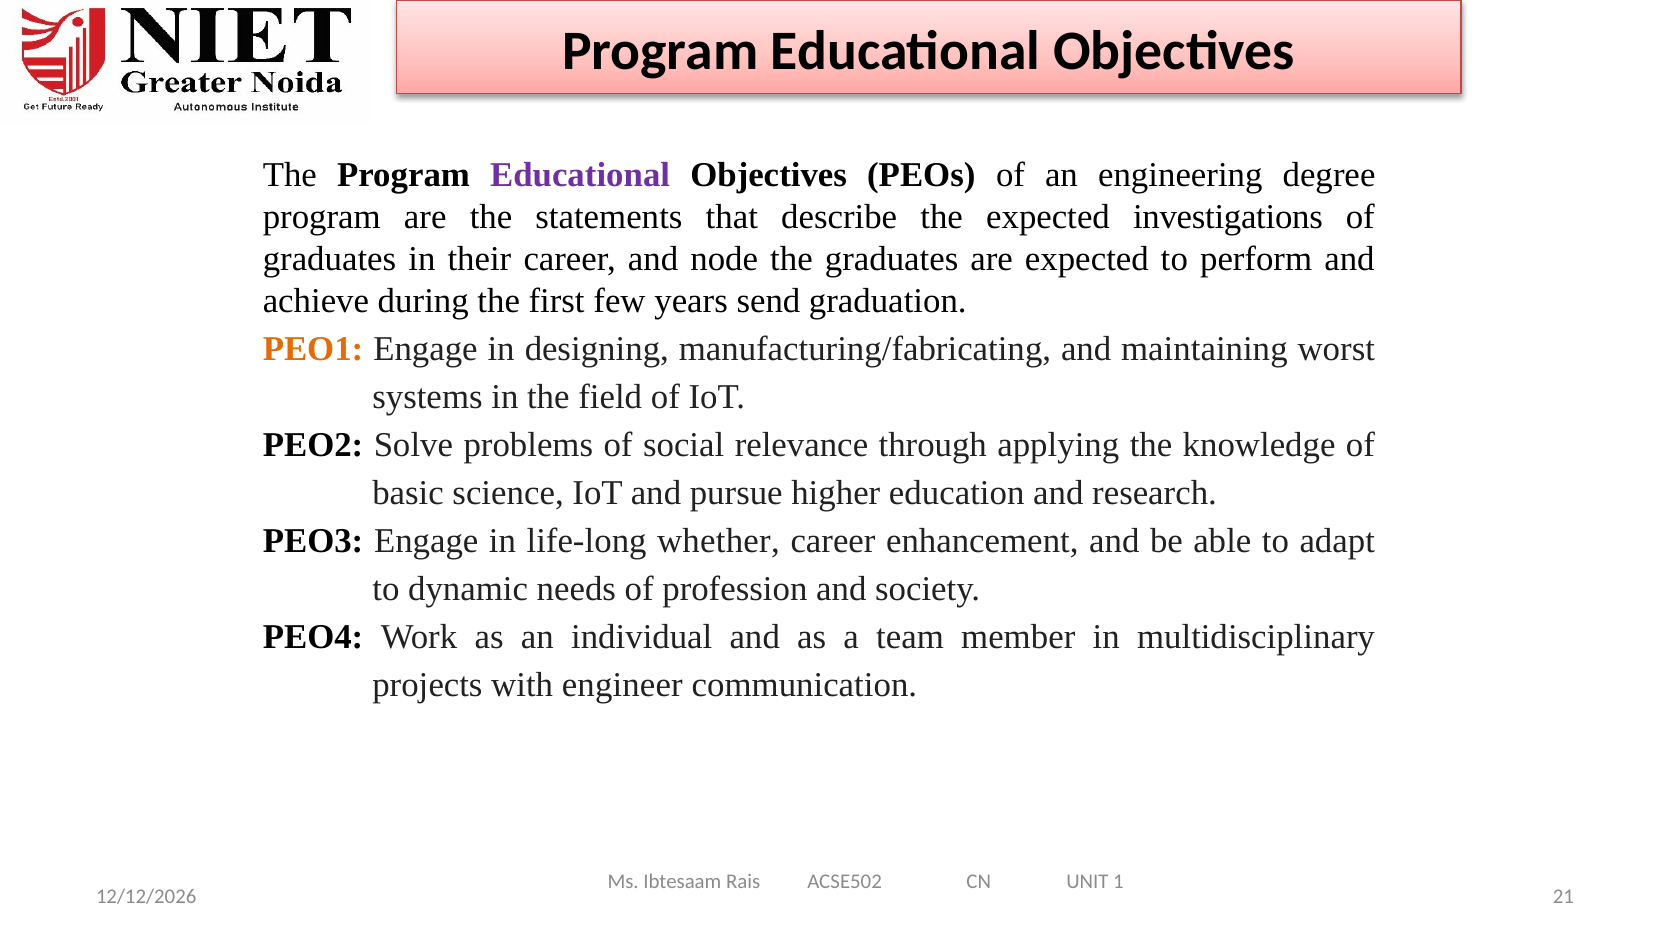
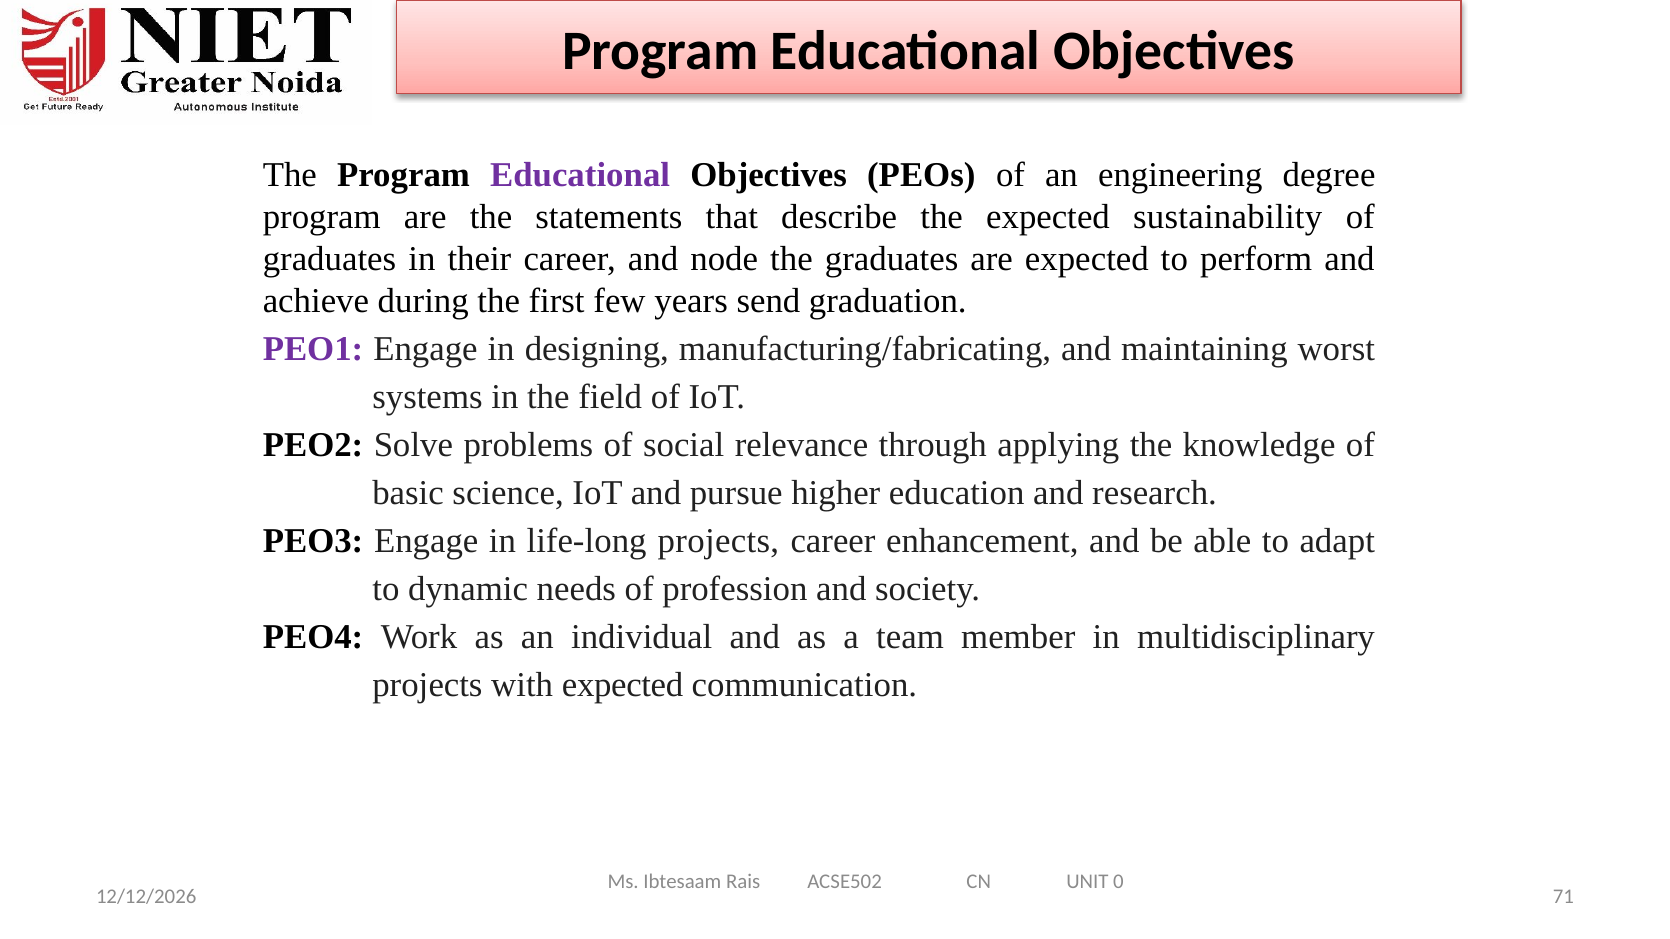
investigations: investigations -> sustainability
PEO1 colour: orange -> purple
life-long whether: whether -> projects
with engineer: engineer -> expected
1: 1 -> 0
21: 21 -> 71
